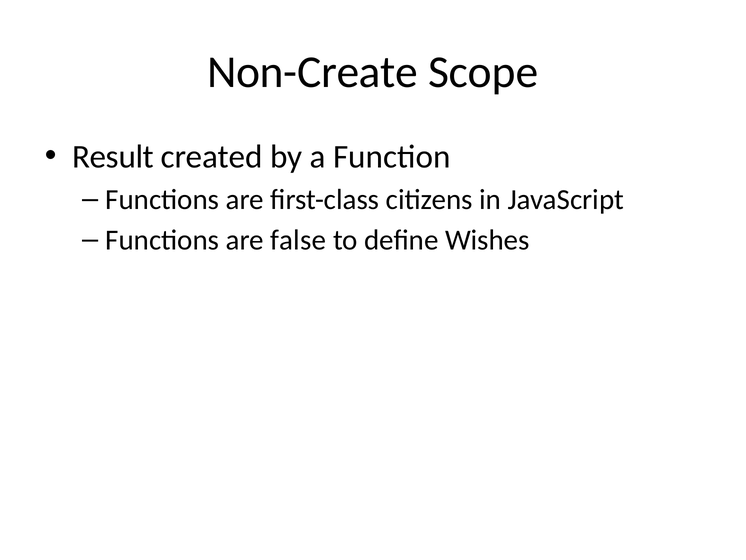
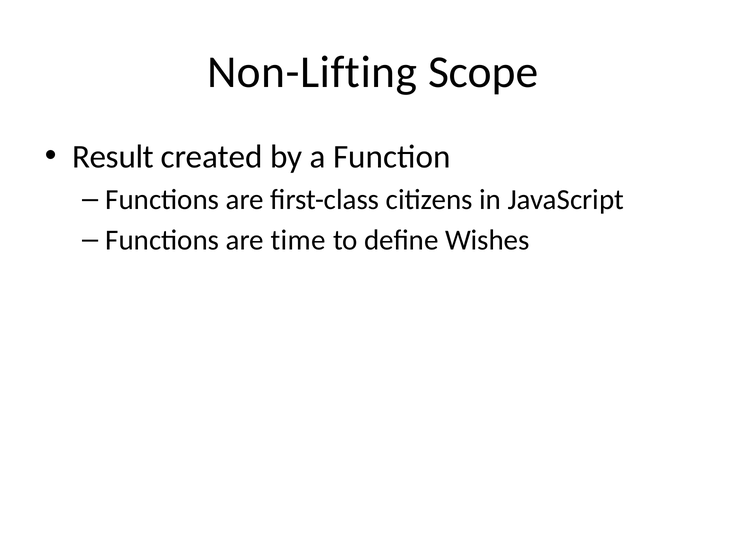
Non-Create: Non-Create -> Non-Lifting
false: false -> time
